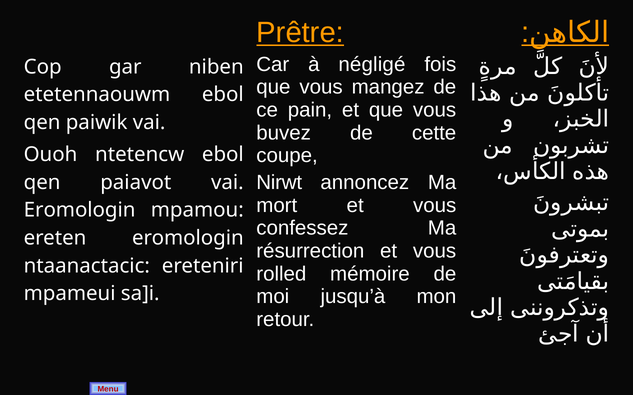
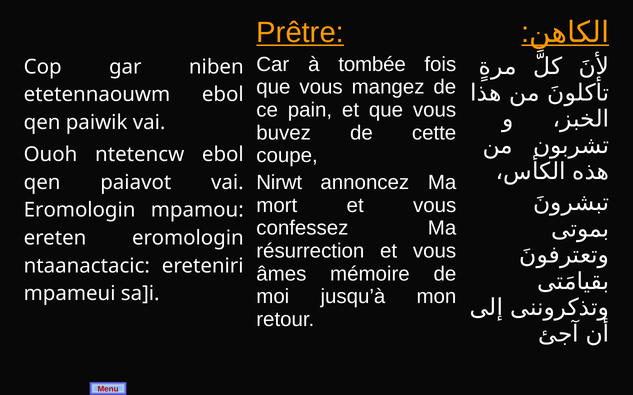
négligé: négligé -> tombée
rolled: rolled -> âmes
